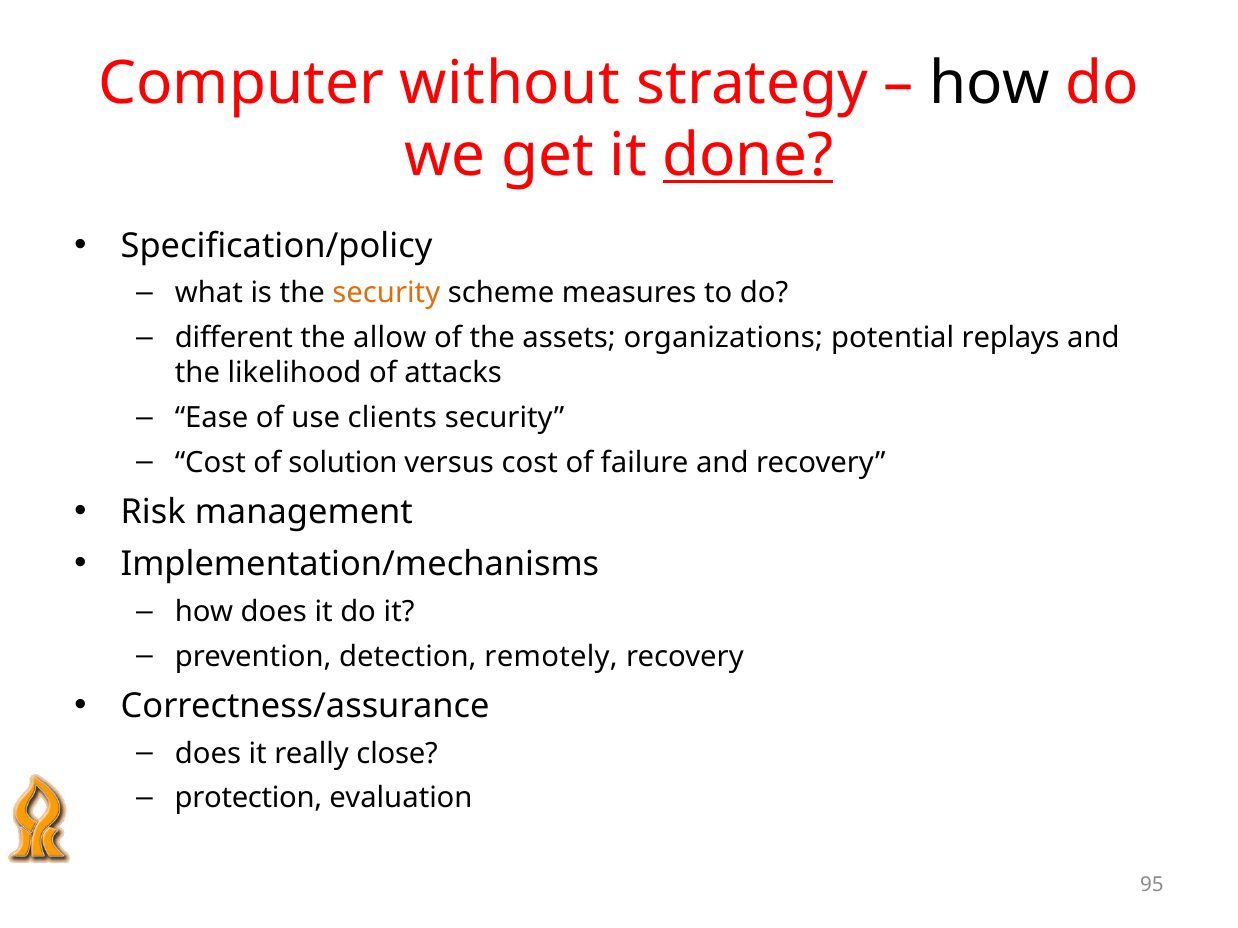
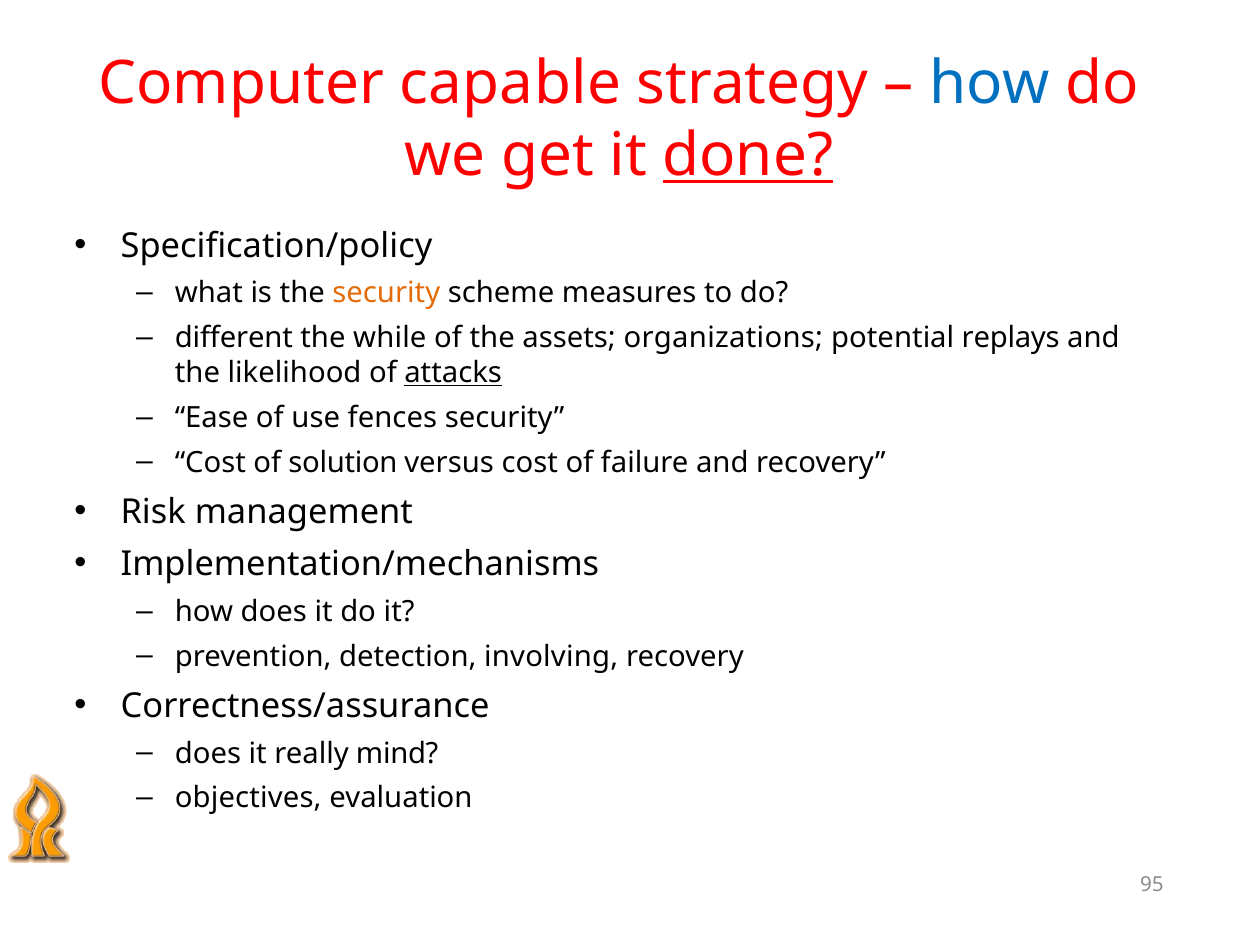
without: without -> capable
how at (990, 84) colour: black -> blue
allow: allow -> while
attacks underline: none -> present
clients: clients -> fences
remotely: remotely -> involving
close: close -> mind
protection: protection -> objectives
